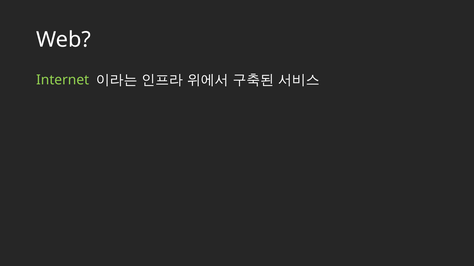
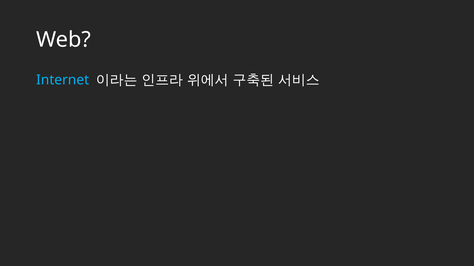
Internet colour: light green -> light blue
